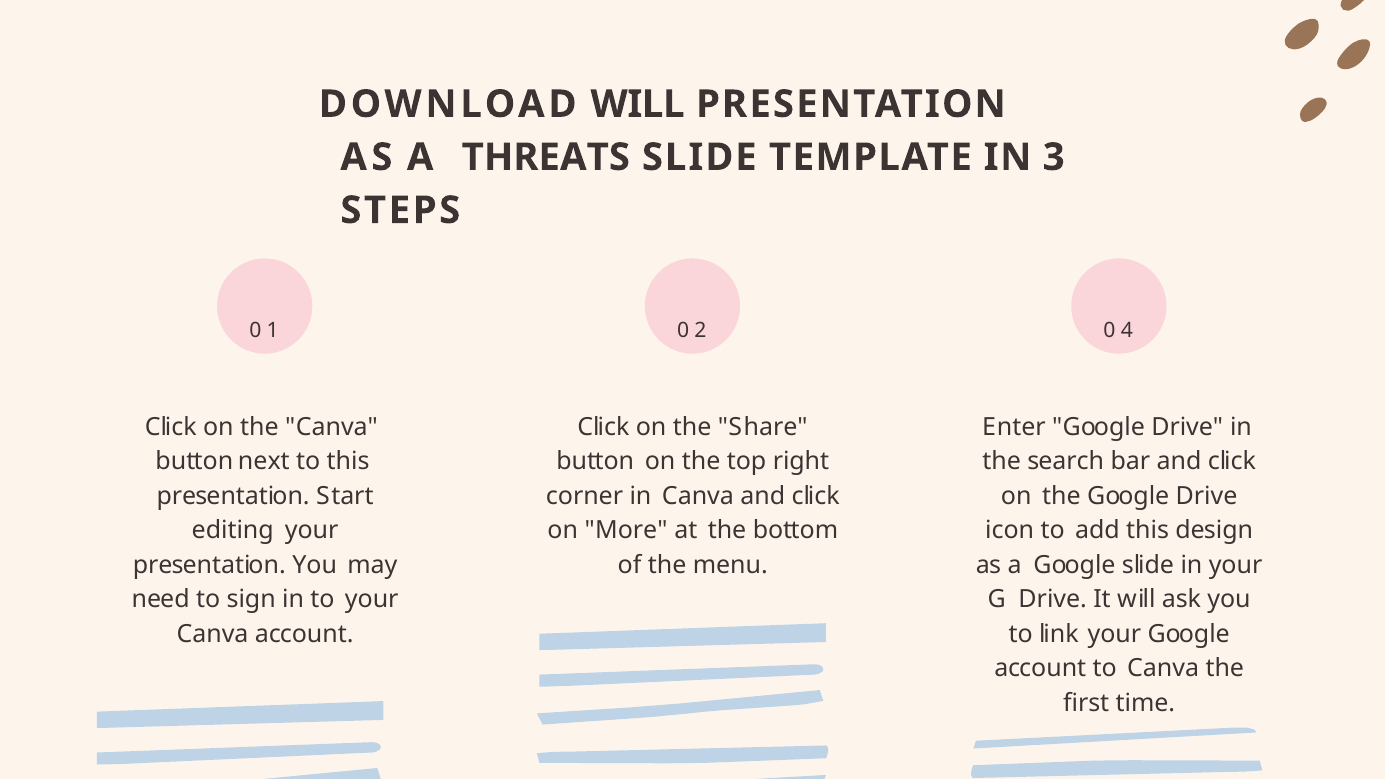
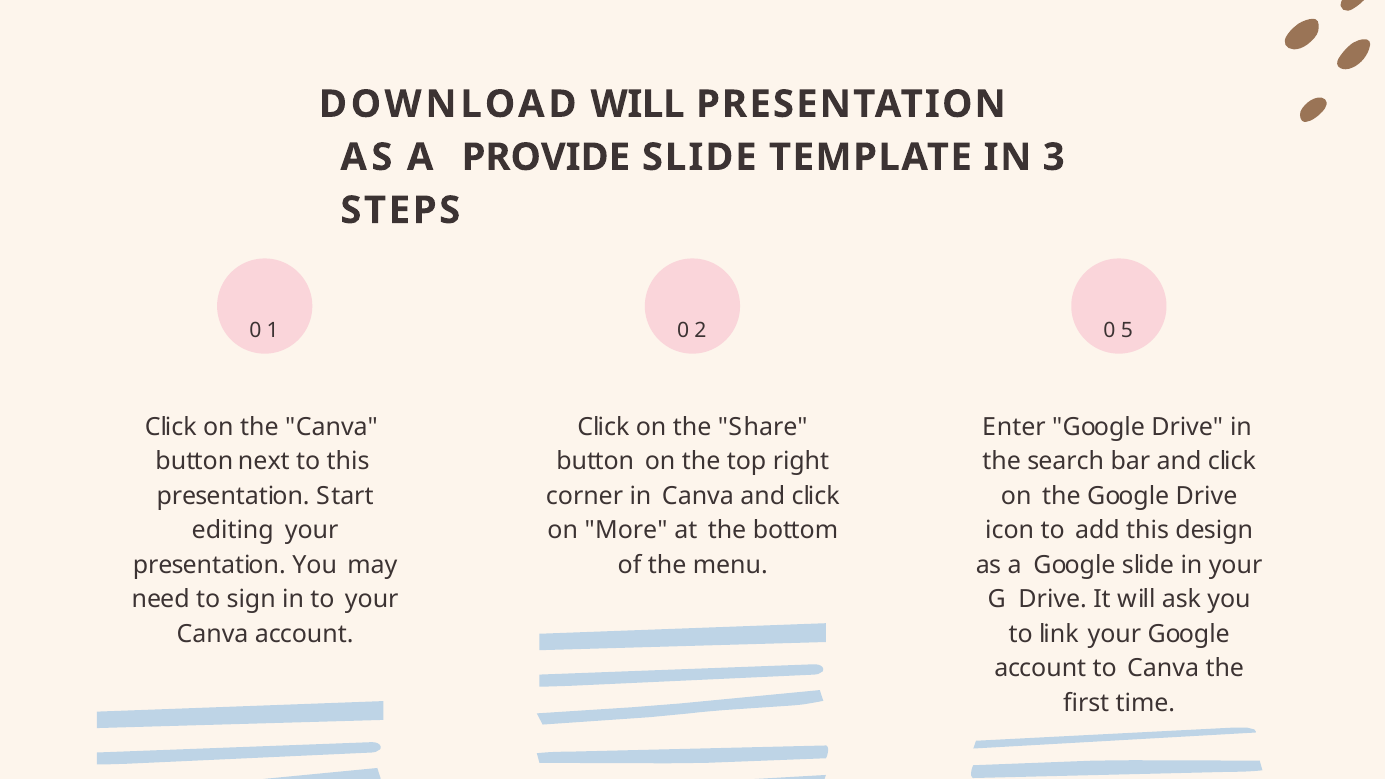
THREATS: THREATS -> PROVIDE
4: 4 -> 5
